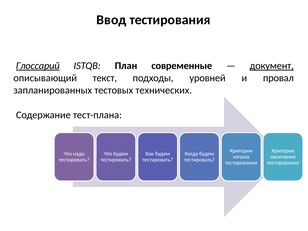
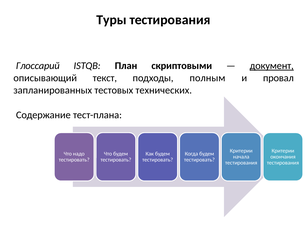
Ввод: Ввод -> Туры
Глоссарий underline: present -> none
современные: современные -> скриптовыми
уровней: уровней -> полным
